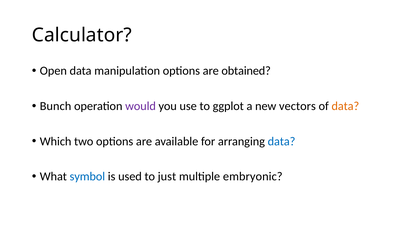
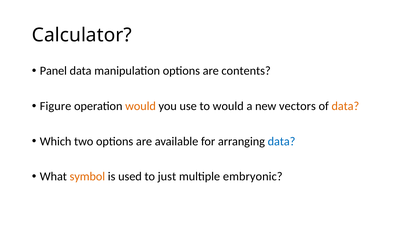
Open: Open -> Panel
obtained: obtained -> contents
Bunch: Bunch -> Figure
would at (141, 106) colour: purple -> orange
to ggplot: ggplot -> would
symbol colour: blue -> orange
